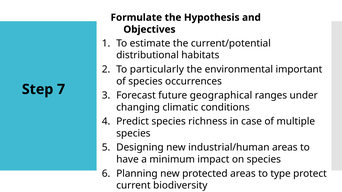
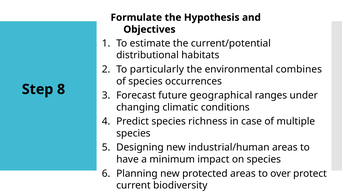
important: important -> combines
7: 7 -> 8
type: type -> over
